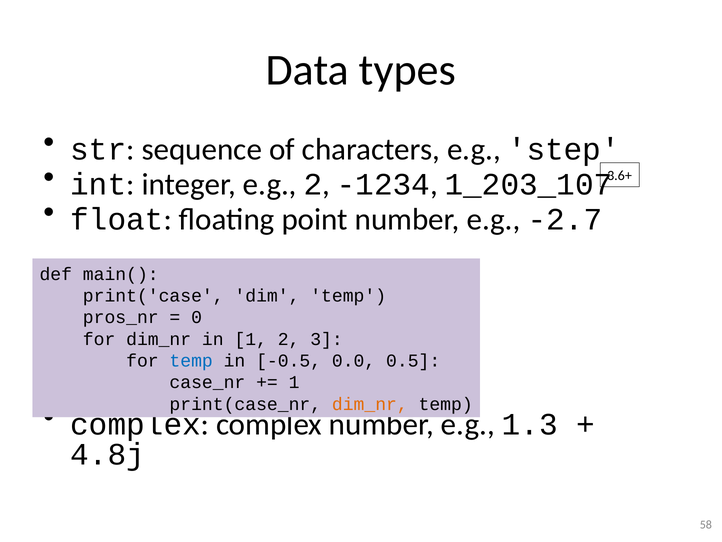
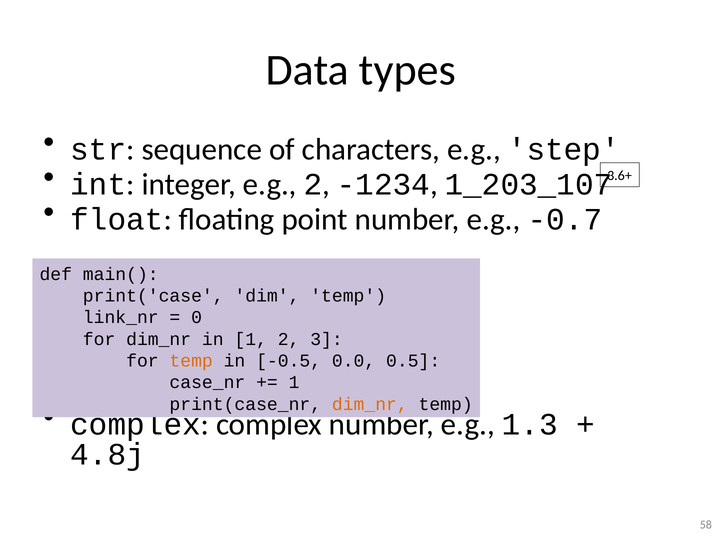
-2.7: -2.7 -> -0.7
pros_nr: pros_nr -> link_nr
temp at (191, 360) colour: blue -> orange
